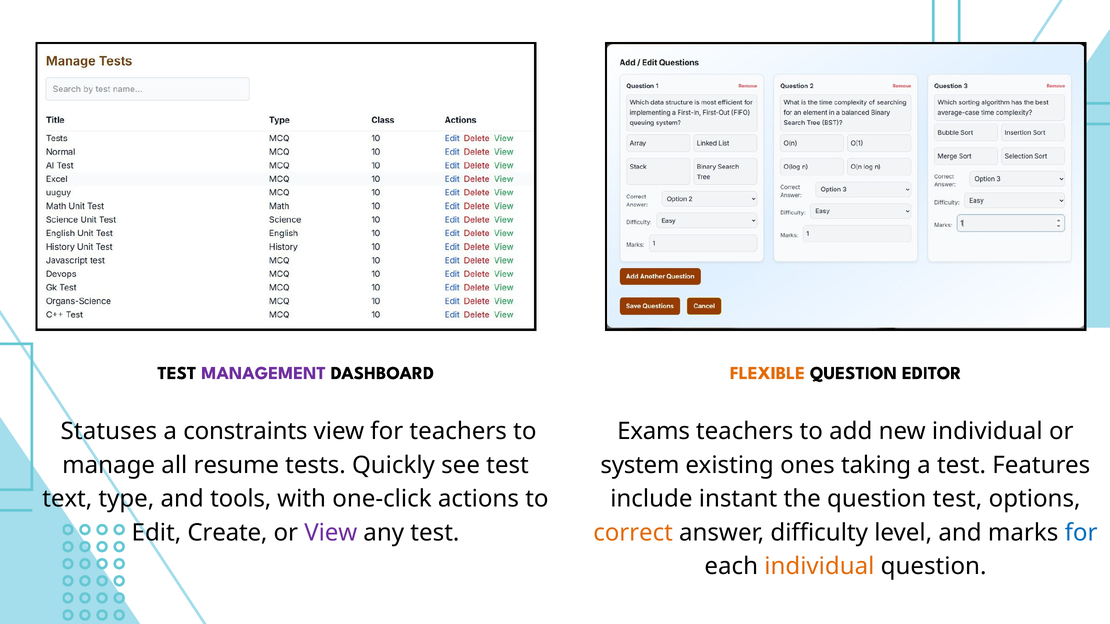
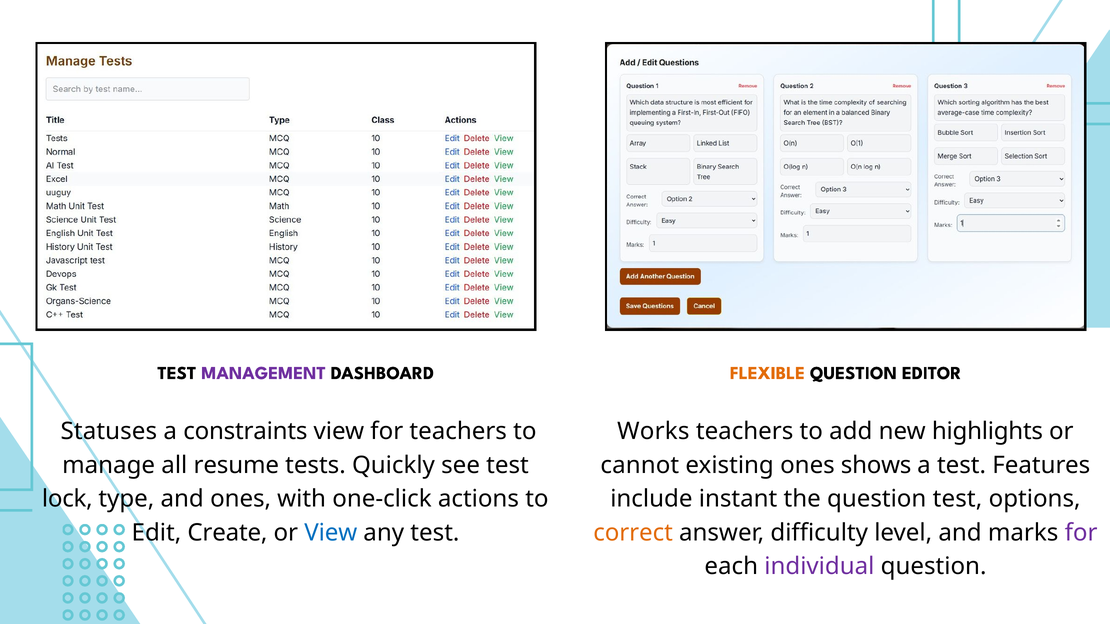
Exams: Exams -> Works
new individual: individual -> highlights
system: system -> cannot
taking: taking -> shows
text: text -> lock
and tools: tools -> ones
View at (331, 533) colour: purple -> blue
for at (1081, 533) colour: blue -> purple
individual at (819, 567) colour: orange -> purple
